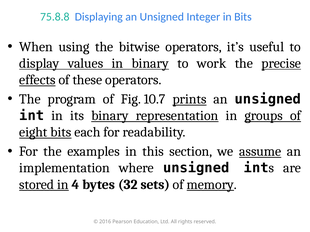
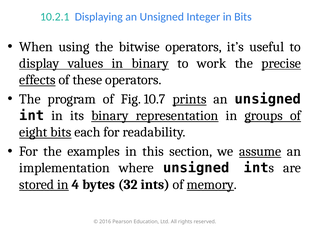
75.8.8: 75.8.8 -> 10.2.1
32 sets: sets -> ints
